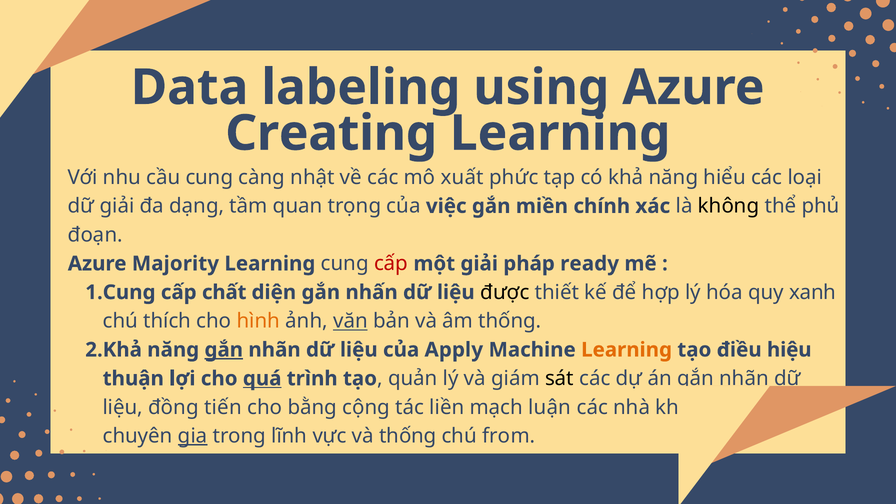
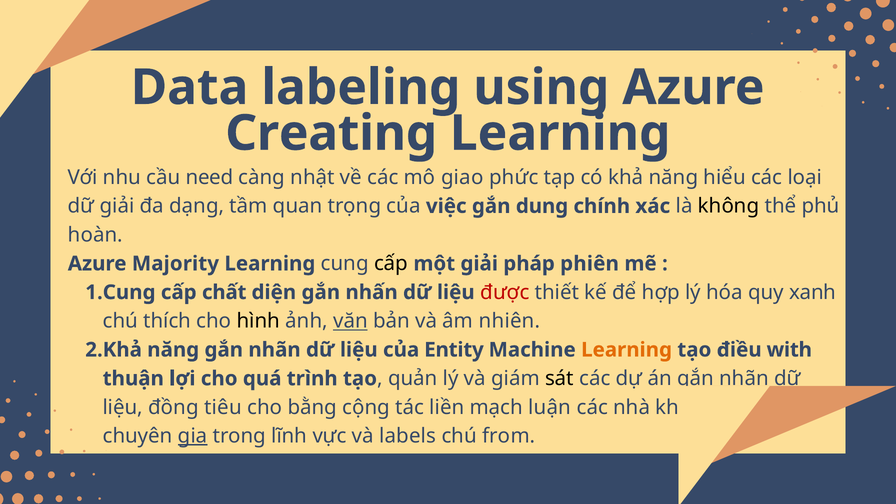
cầu cung: cung -> need
xuất: xuất -> giao
miền: miền -> dung
đoạn: đoạn -> hoàn
cấp at (391, 264) colour: red -> black
ready: ready -> phiên
được colour: black -> red
hình colour: orange -> black
âm thống: thống -> nhiên
gắn at (224, 350) underline: present -> none
Apply: Apply -> Entity
hiệu: hiệu -> with
quá underline: present -> none
tiến: tiến -> tiêu
và thống: thống -> labels
